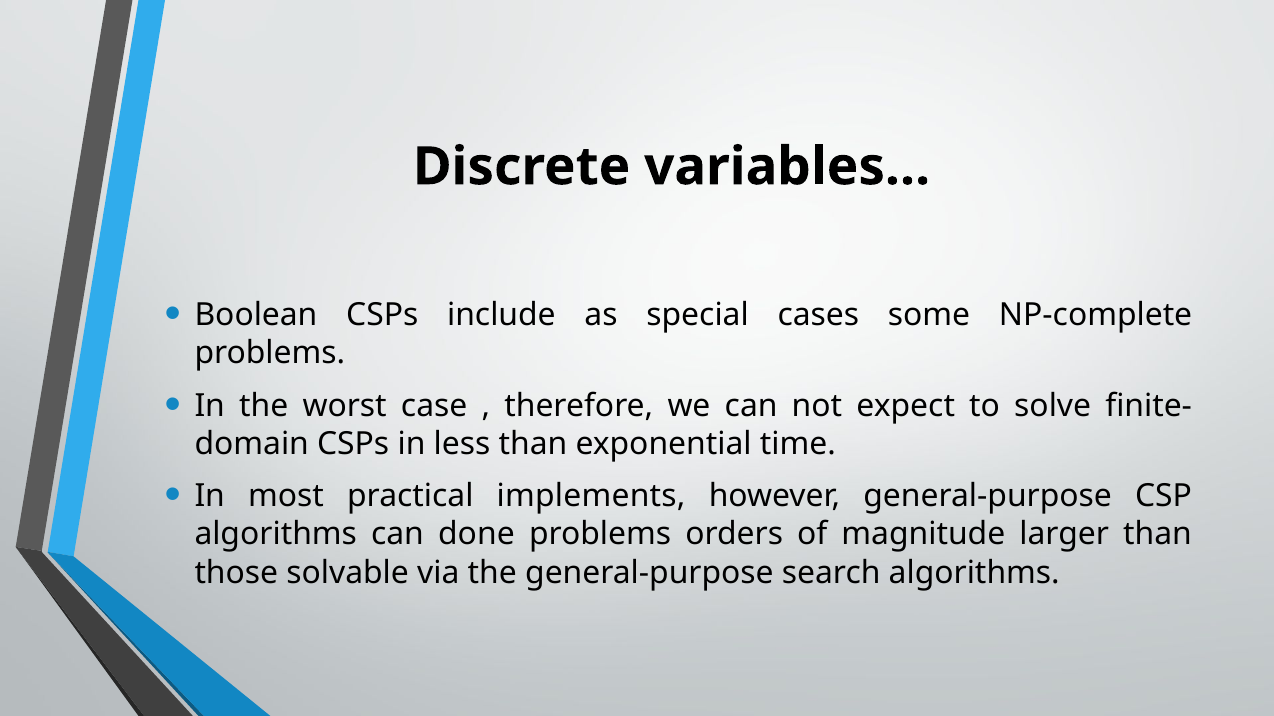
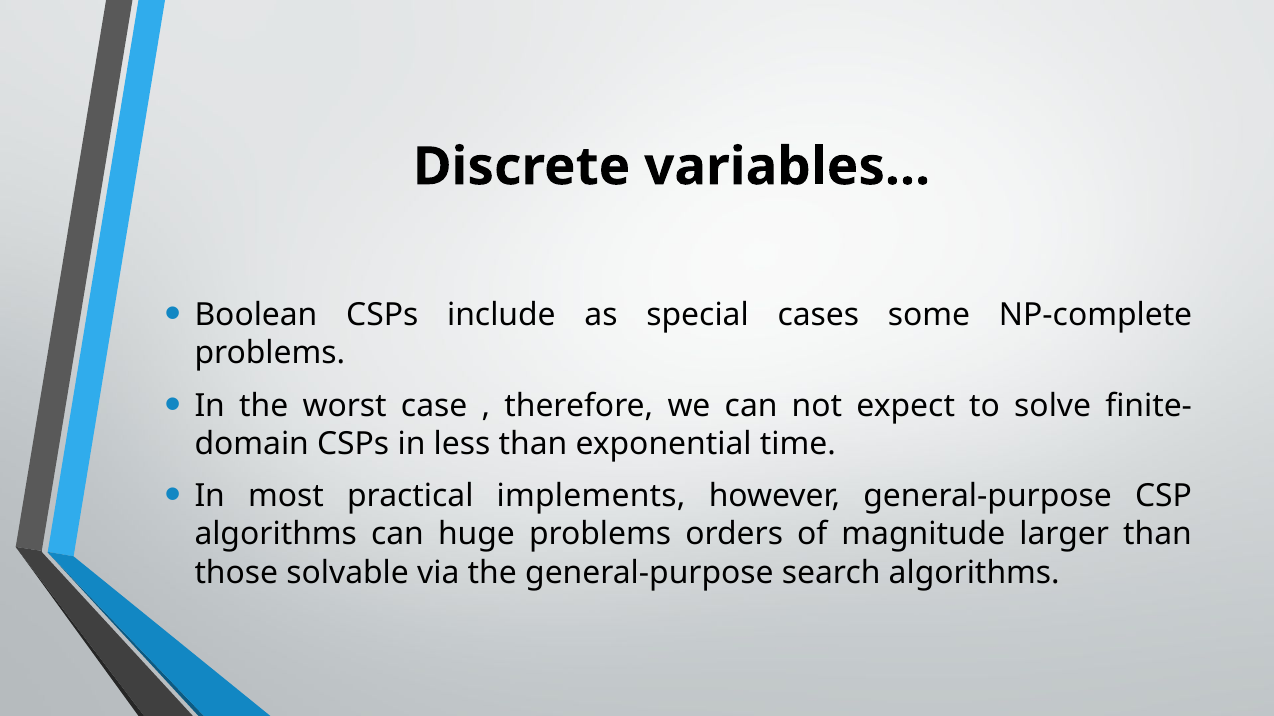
done: done -> huge
